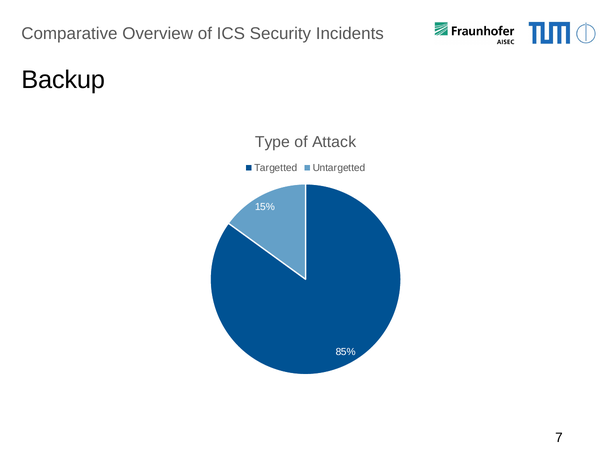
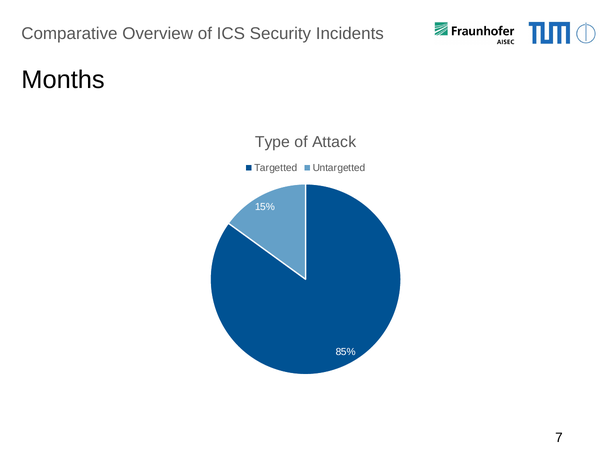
Backup: Backup -> Months
